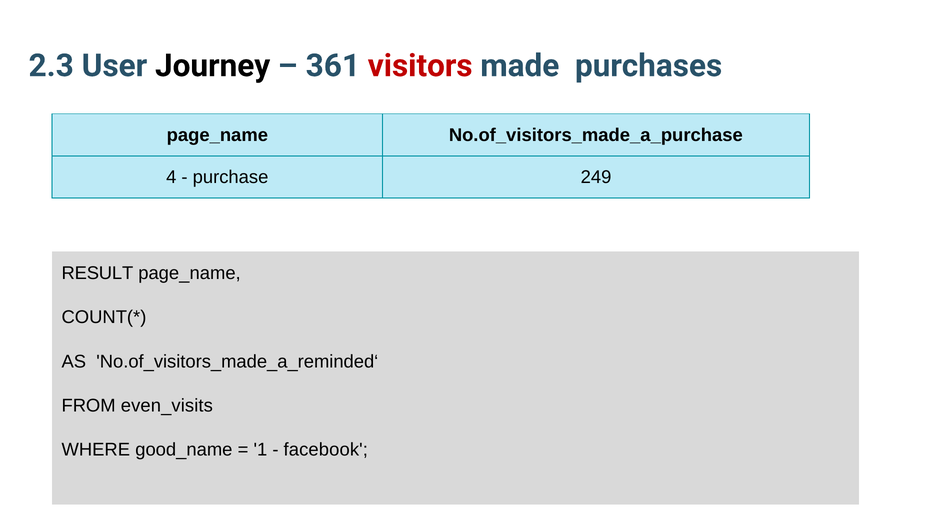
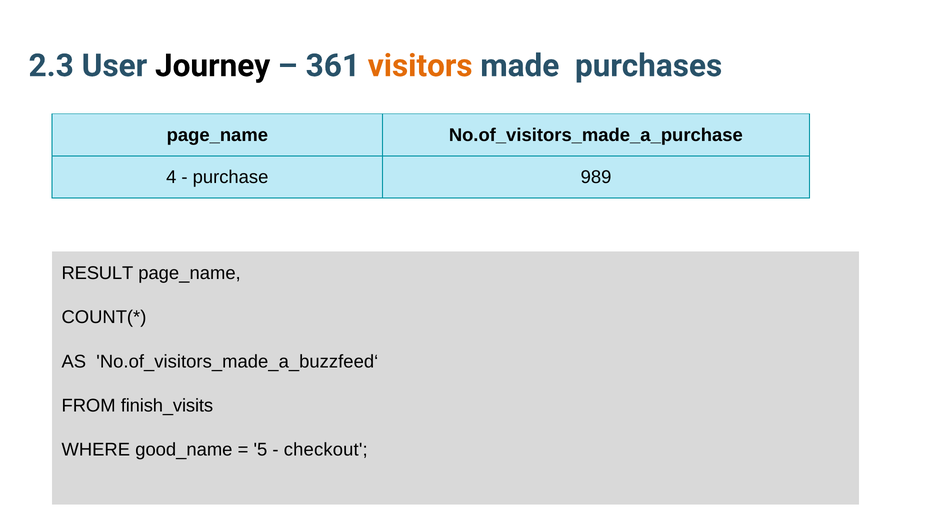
visitors colour: red -> orange
249: 249 -> 989
No.of_visitors_made_a_reminded‘: No.of_visitors_made_a_reminded‘ -> No.of_visitors_made_a_buzzfeed‘
even_visits: even_visits -> finish_visits
1: 1 -> 5
facebook: facebook -> checkout
